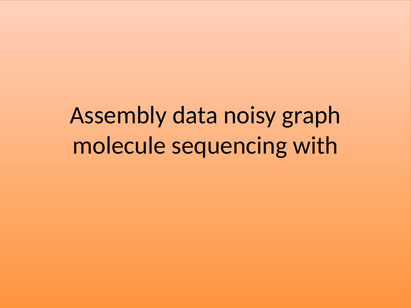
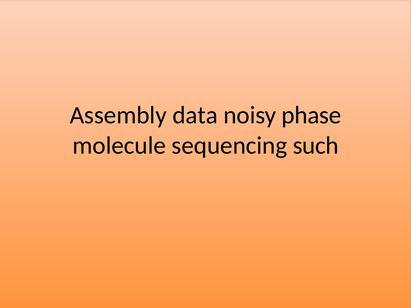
graph: graph -> phase
with: with -> such
